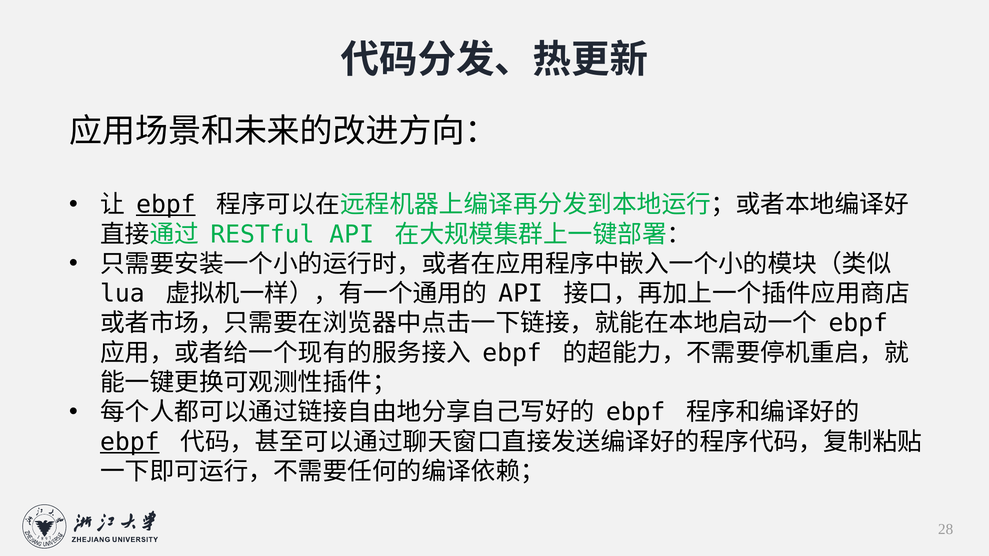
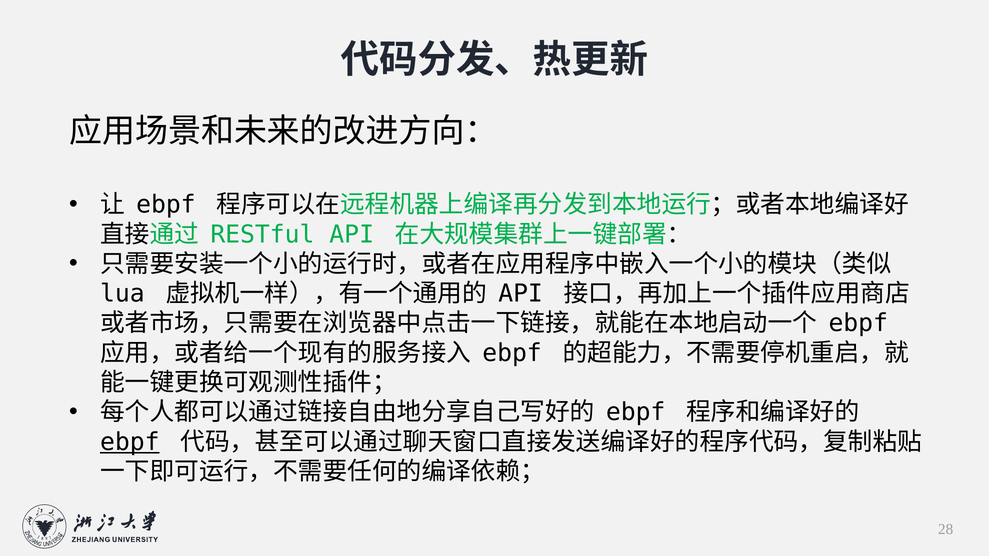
ebpf at (166, 205) underline: present -> none
